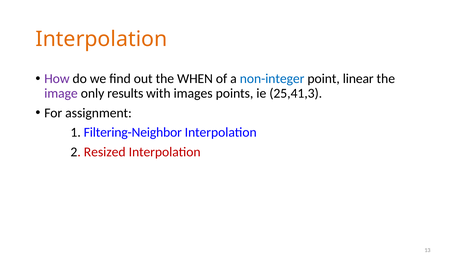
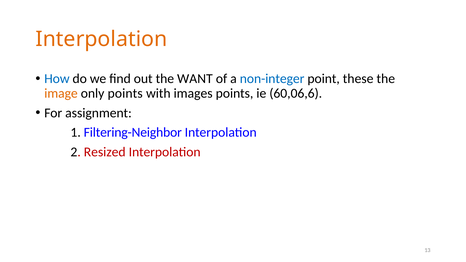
How colour: purple -> blue
WHEN: WHEN -> WANT
linear: linear -> these
image colour: purple -> orange
only results: results -> points
25,41,3: 25,41,3 -> 60,06,6
